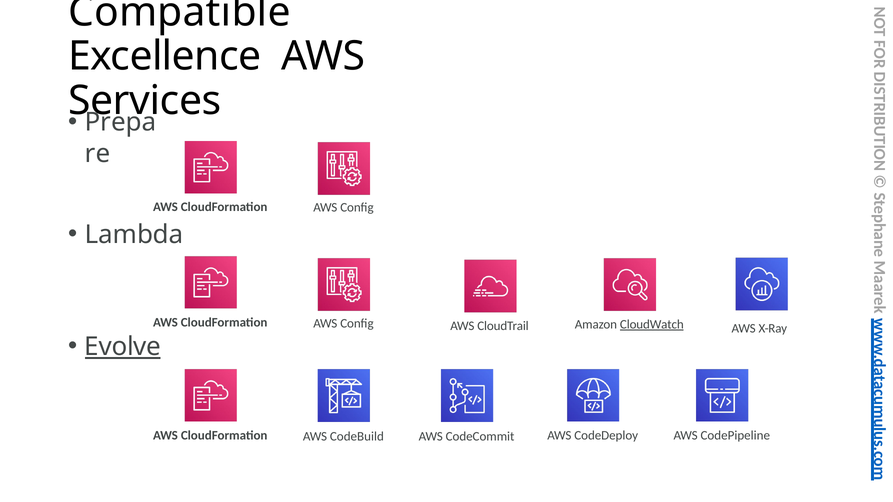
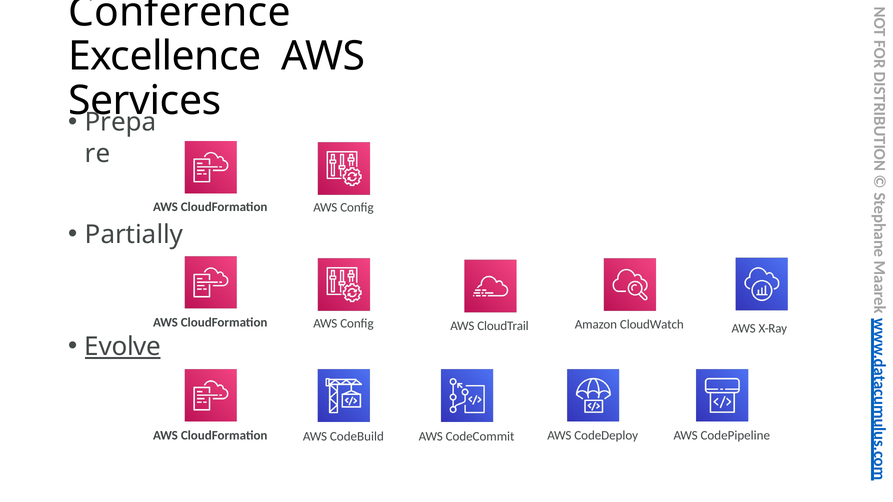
Compatible: Compatible -> Conference
Lambda: Lambda -> Partially
CloudWatch underline: present -> none
